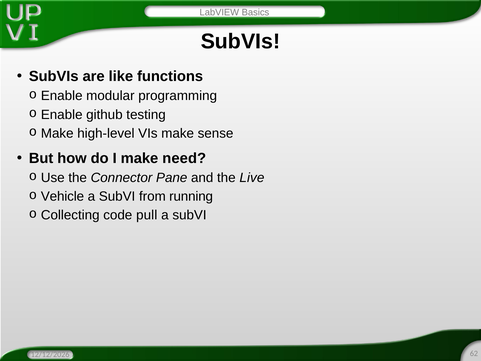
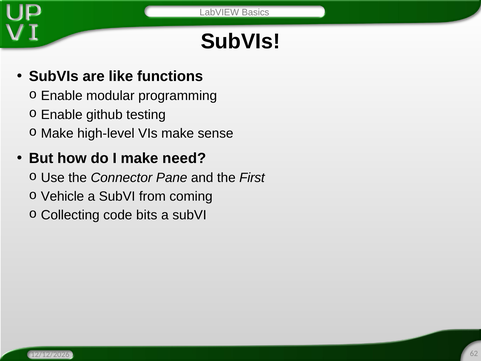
Live: Live -> First
running: running -> coming
pull: pull -> bits
